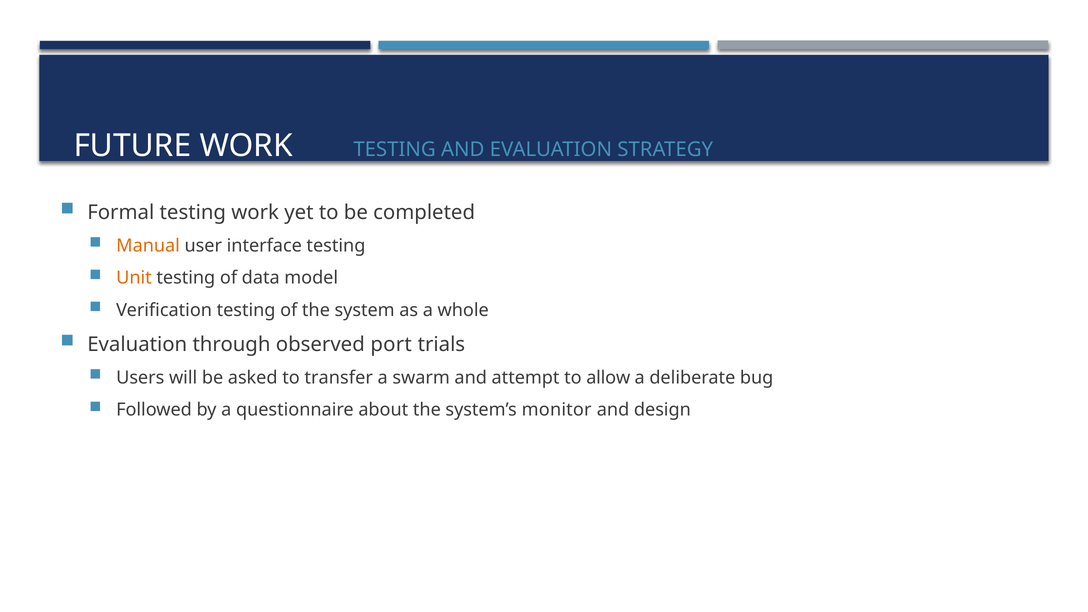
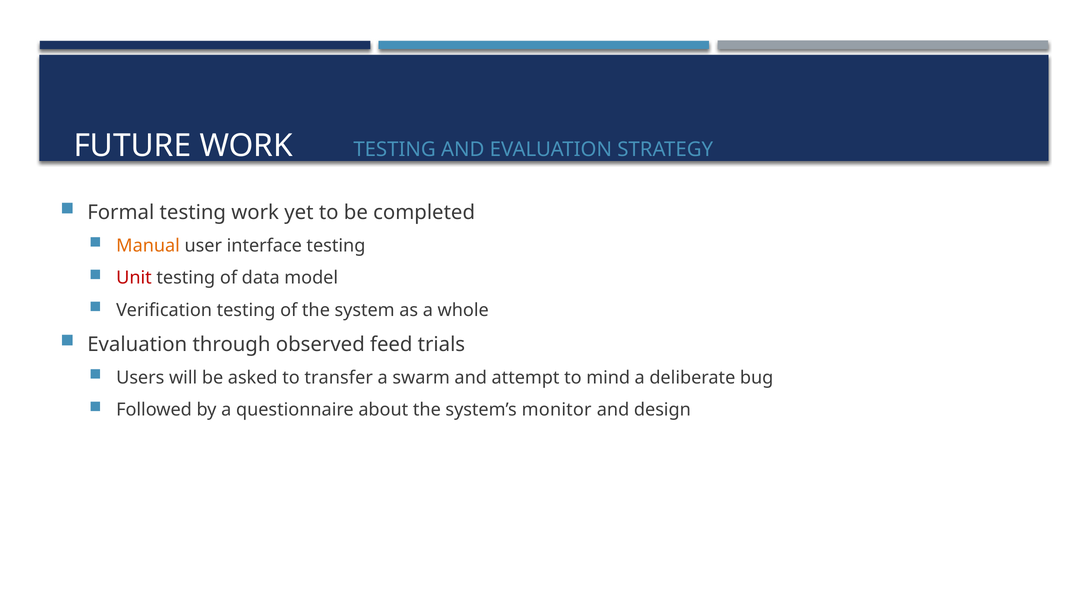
Unit colour: orange -> red
port: port -> feed
allow: allow -> mind
